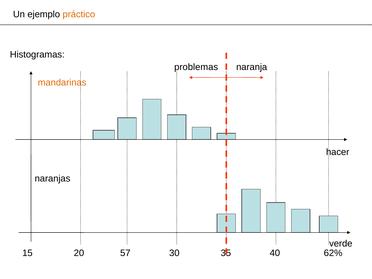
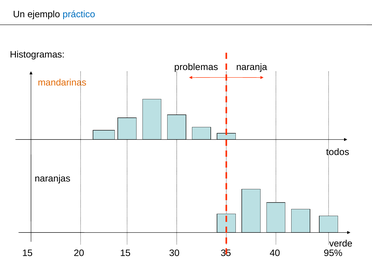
práctico colour: orange -> blue
hacer: hacer -> todos
20 57: 57 -> 15
62%: 62% -> 95%
